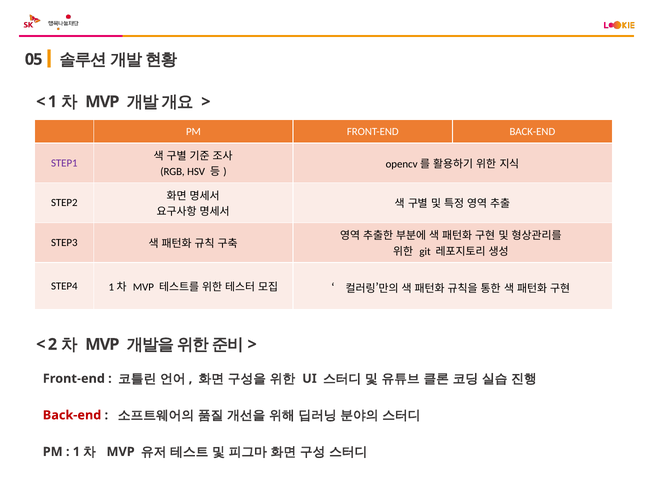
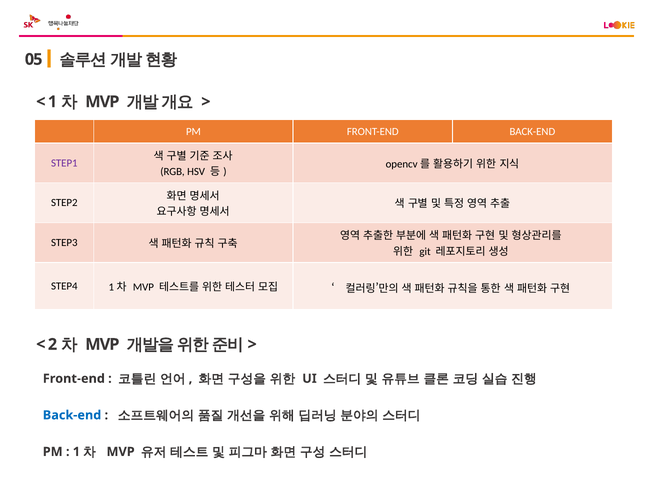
Back-end at (72, 415) colour: red -> blue
